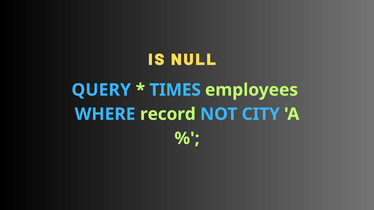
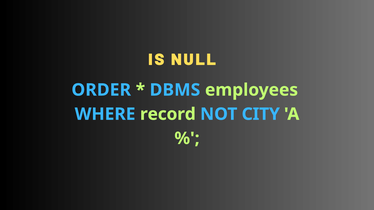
QUERY: QUERY -> ORDER
TIMES: TIMES -> DBMS
